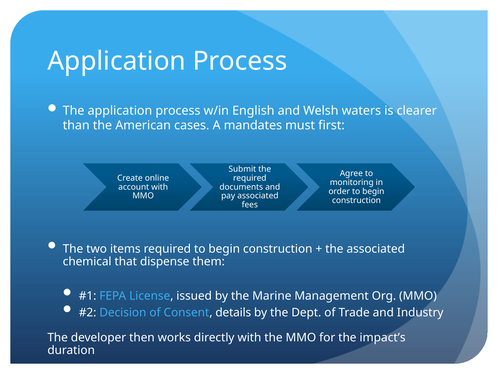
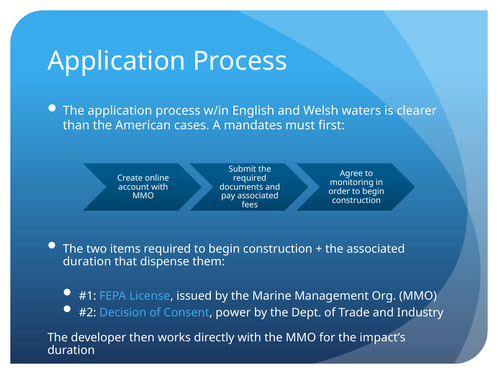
chemical at (87, 261): chemical -> duration
details: details -> power
